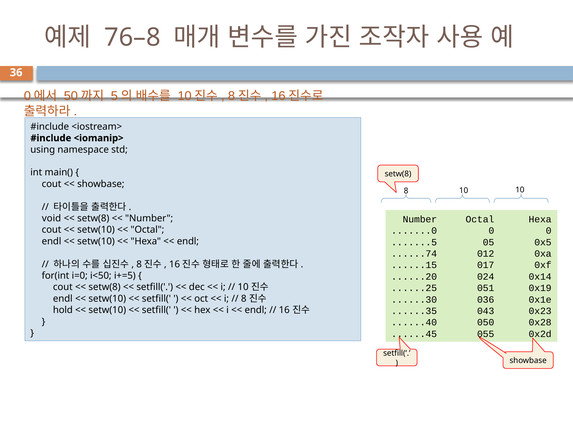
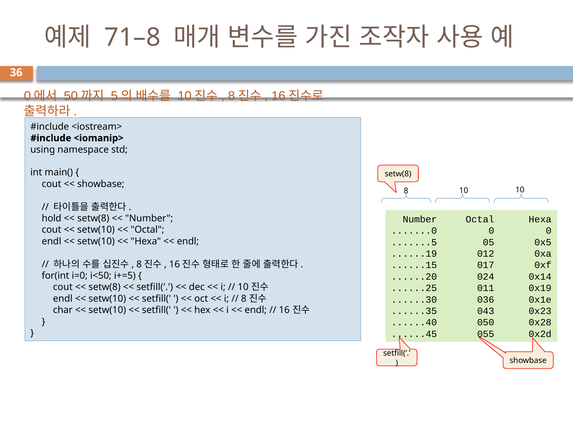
76–8: 76–8 -> 71–8
void: void -> hold
......74: ......74 -> ......19
051: 051 -> 011
hold: hold -> char
